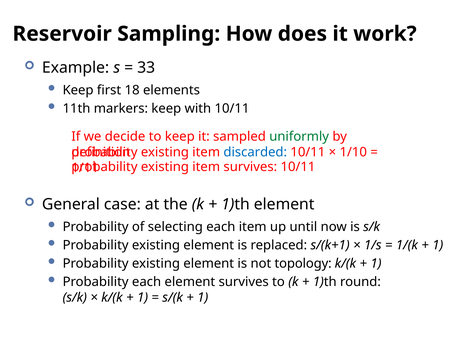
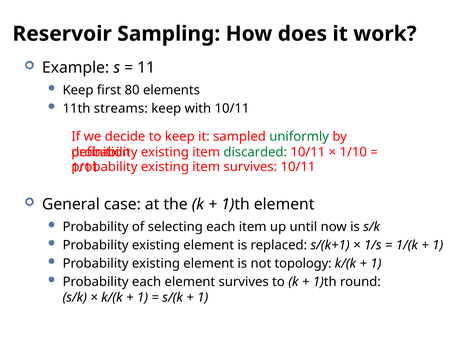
33: 33 -> 11
18: 18 -> 80
markers: markers -> streams
discarded colour: blue -> green
